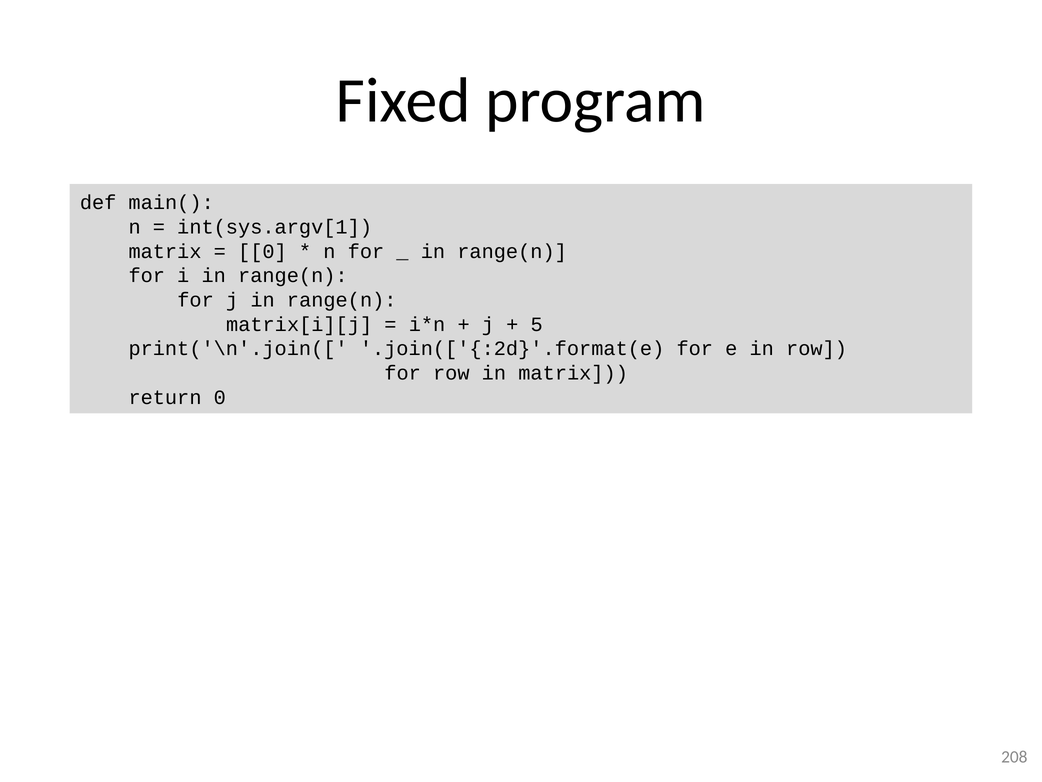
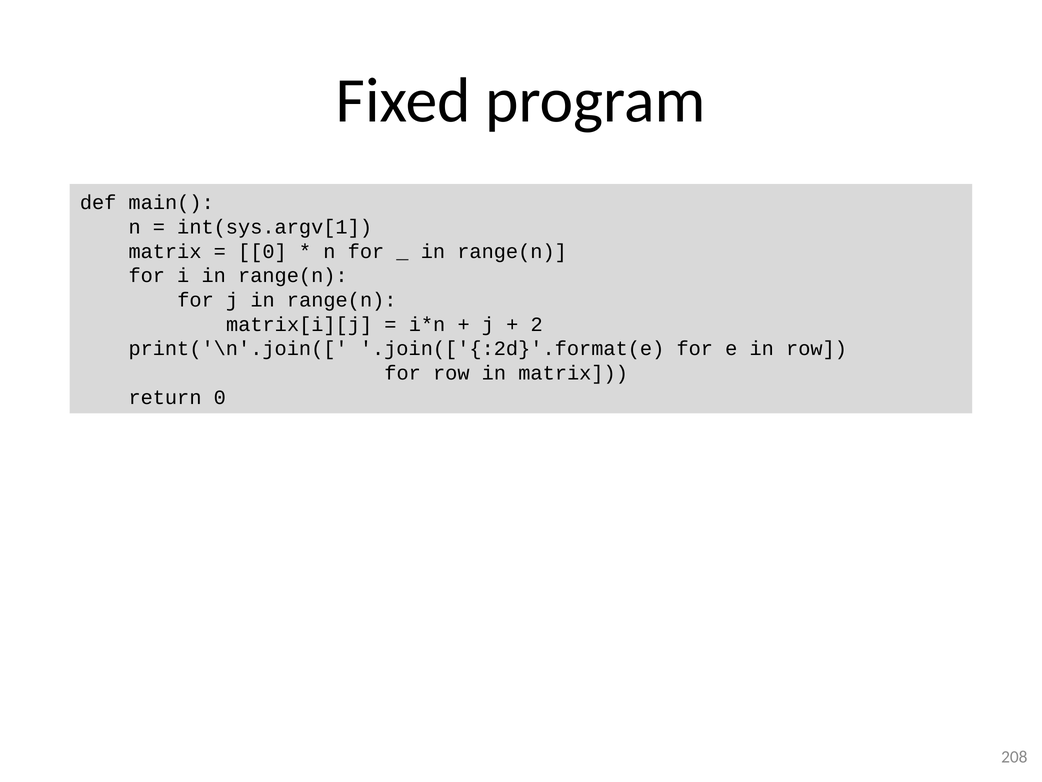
5: 5 -> 2
